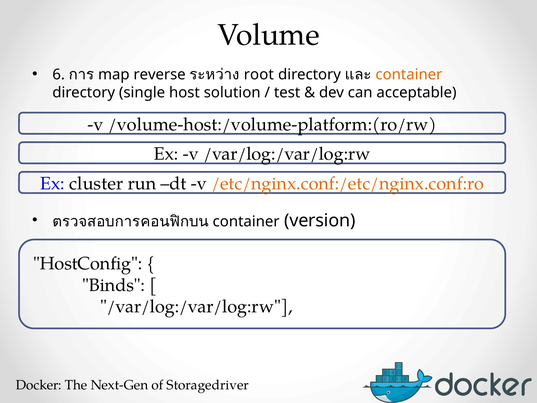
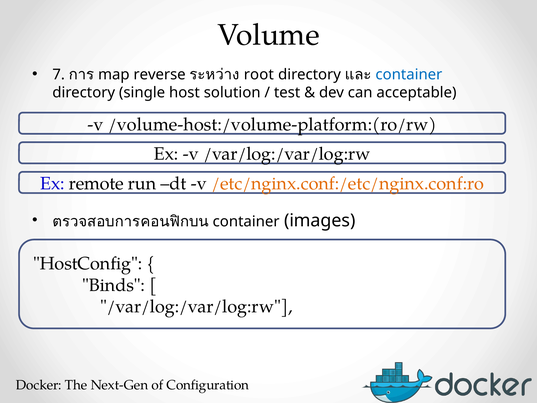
6: 6 -> 7
container at (409, 75) colour: orange -> blue
cluster: cluster -> remote
version: version -> images
Storagedriver: Storagedriver -> Configuration
